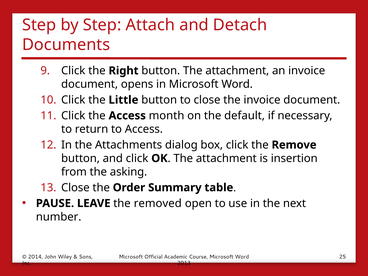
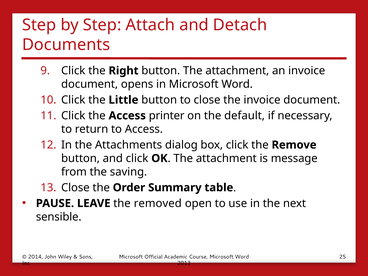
month: month -> printer
insertion: insertion -> message
asking: asking -> saving
number: number -> sensible
